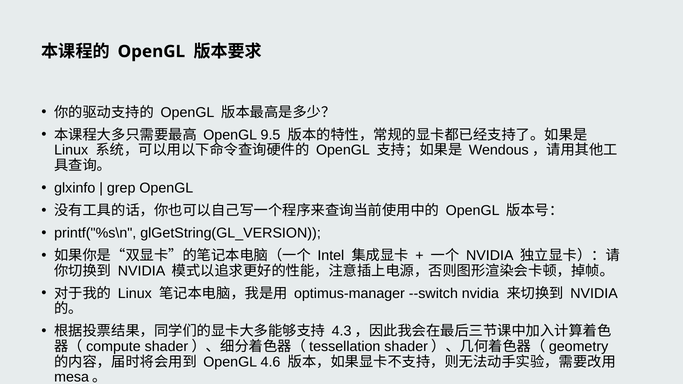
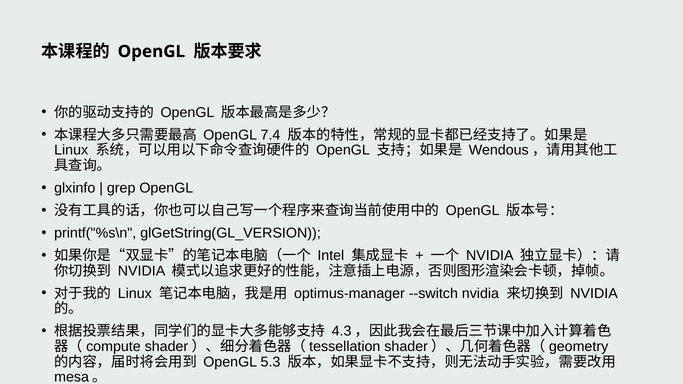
9.5: 9.5 -> 7.4
4.6: 4.6 -> 5.3
